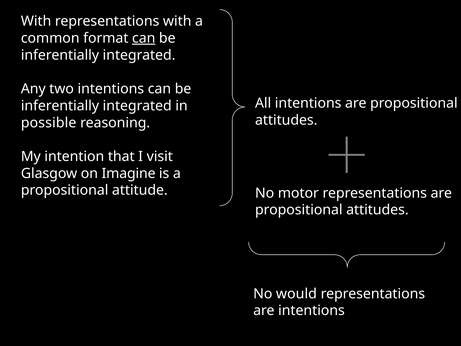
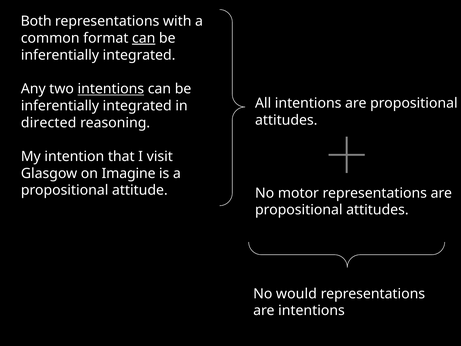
With at (36, 21): With -> Both
intentions at (111, 89) underline: none -> present
possible: possible -> directed
